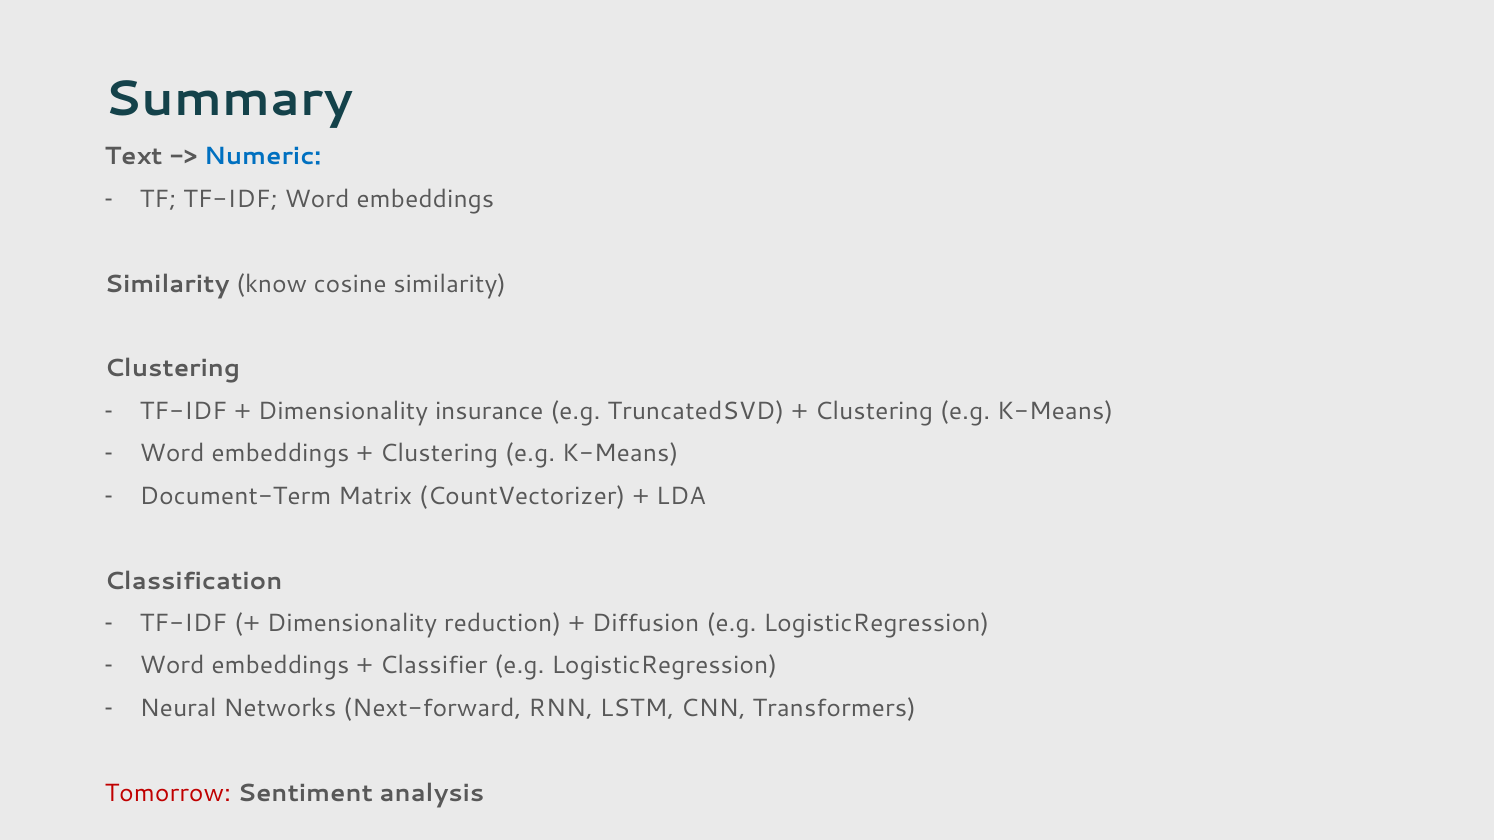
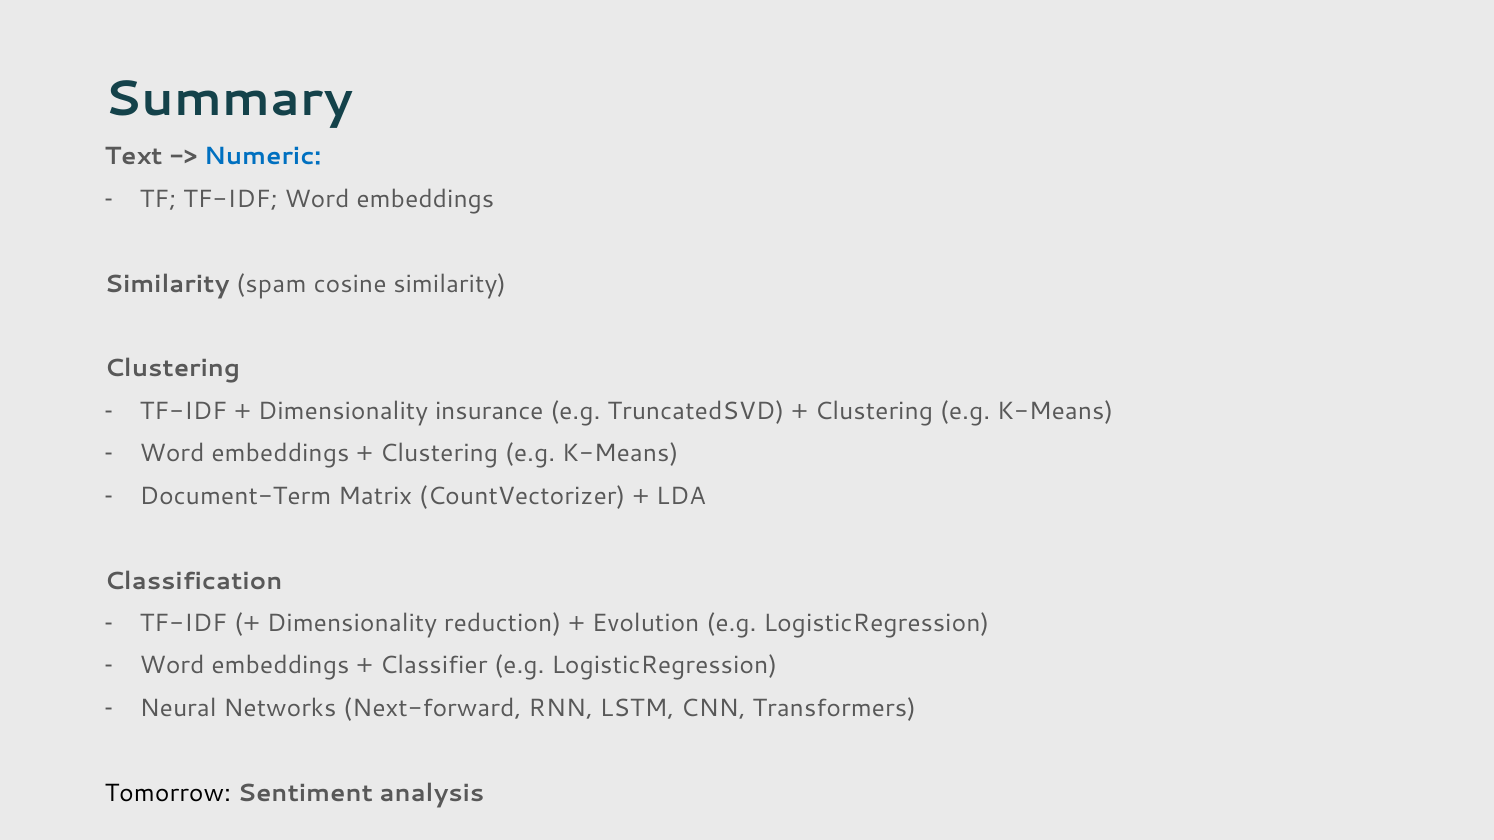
know: know -> spam
Diffusion: Diffusion -> Evolution
Tomorrow colour: red -> black
